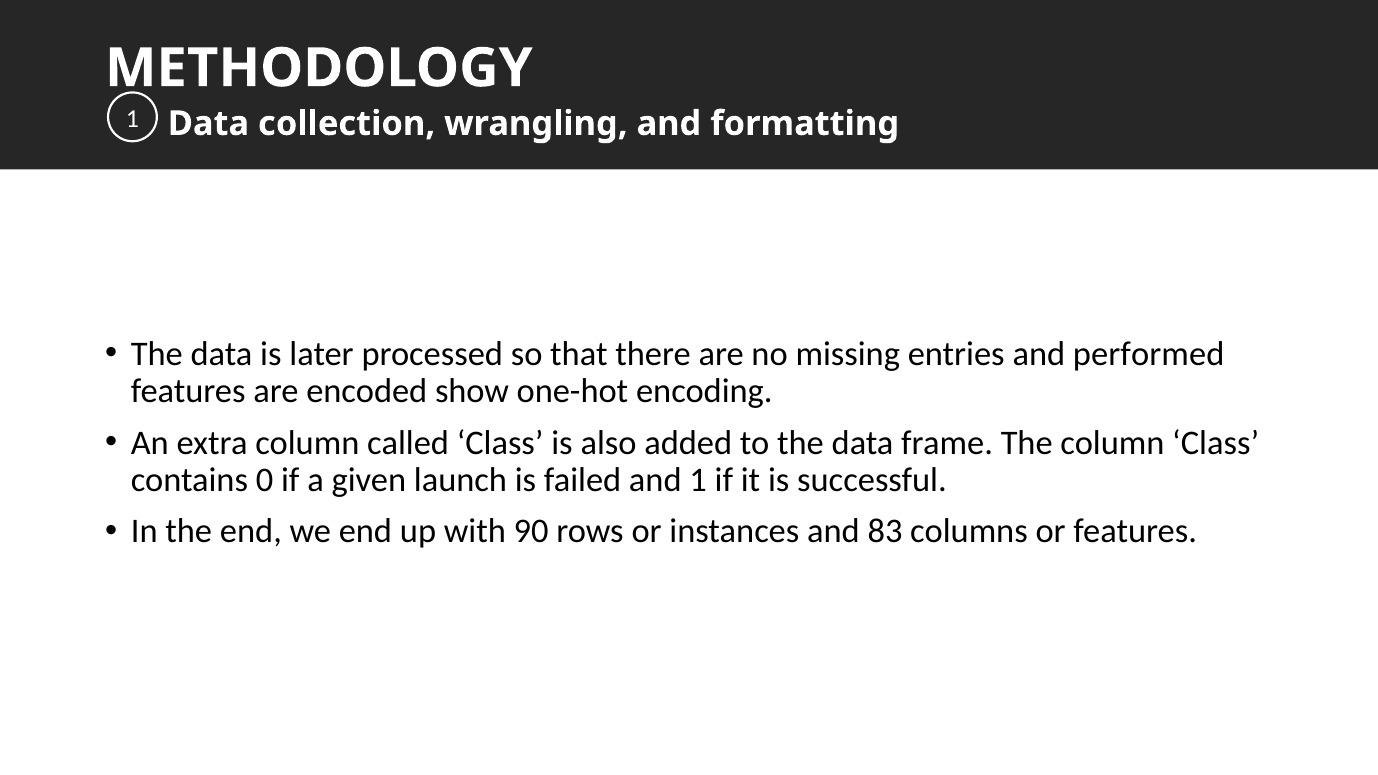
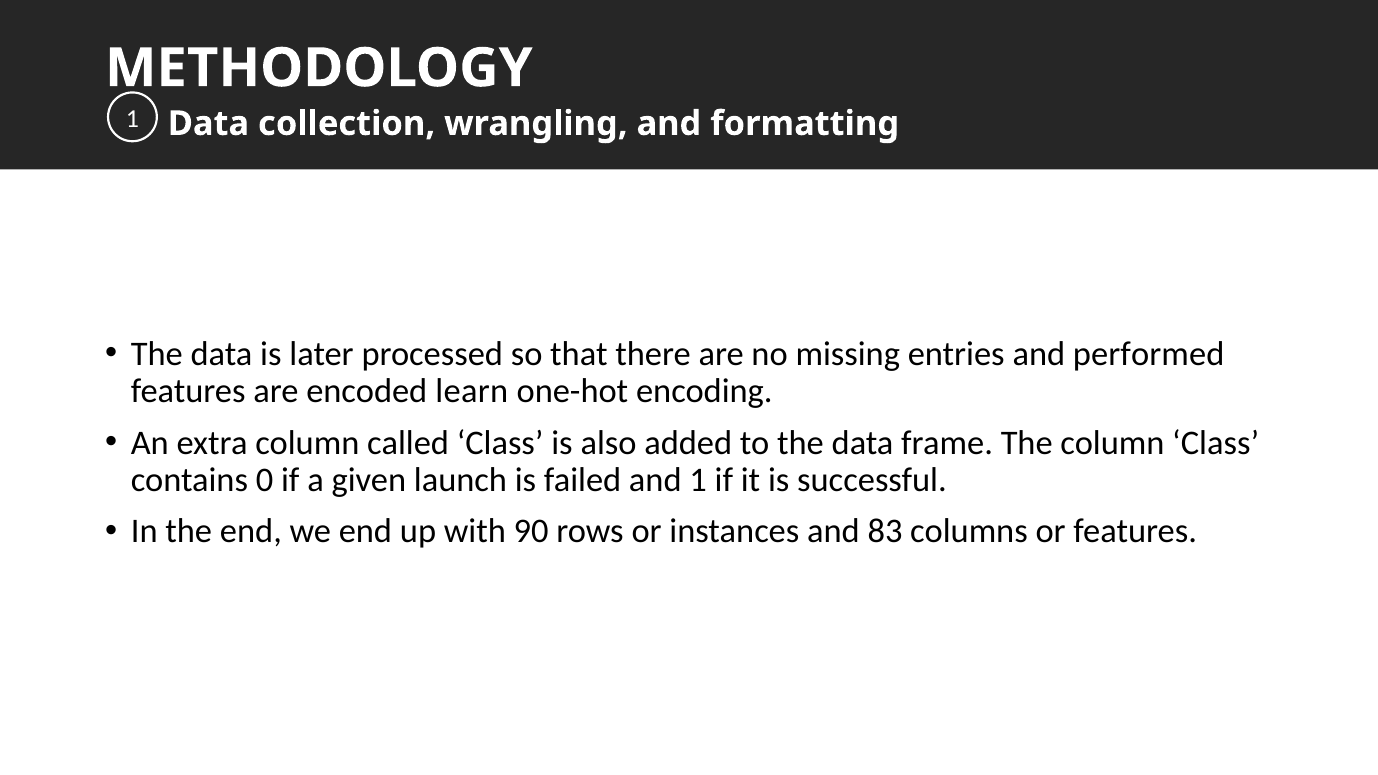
show: show -> learn
